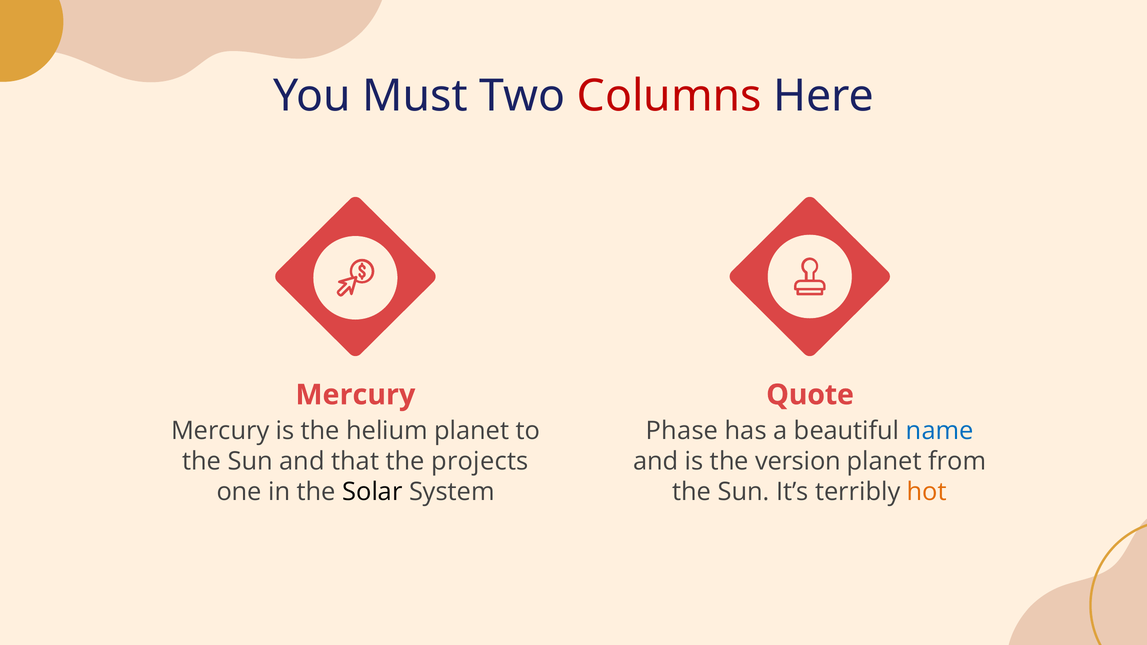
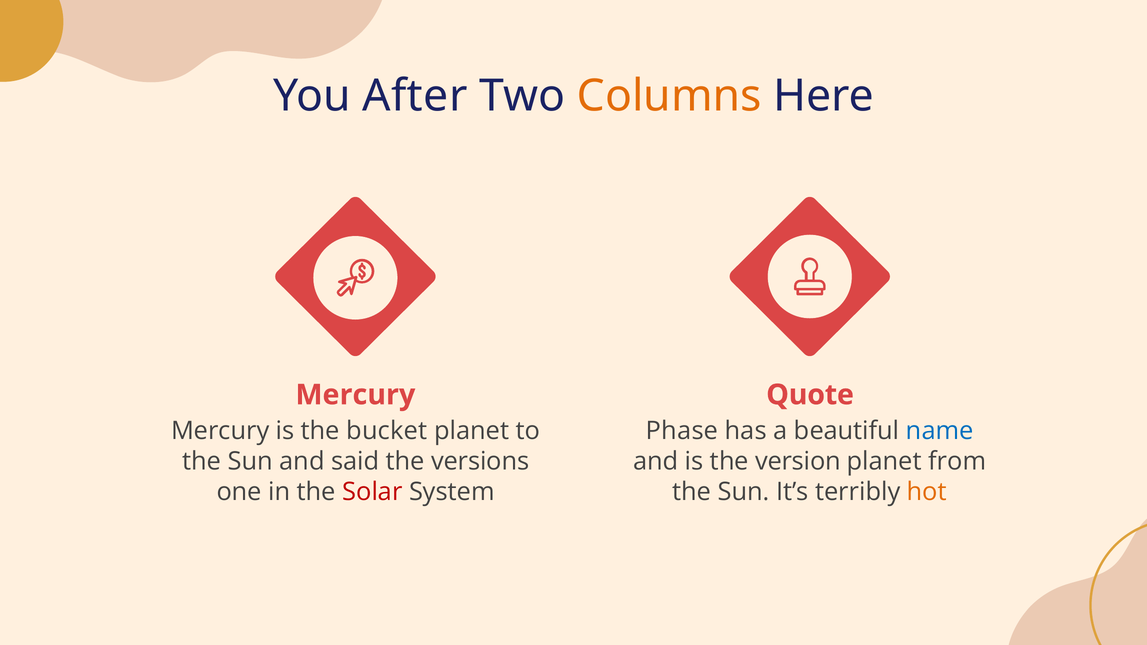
Must: Must -> After
Columns colour: red -> orange
helium: helium -> bucket
that: that -> said
projects: projects -> versions
Solar colour: black -> red
